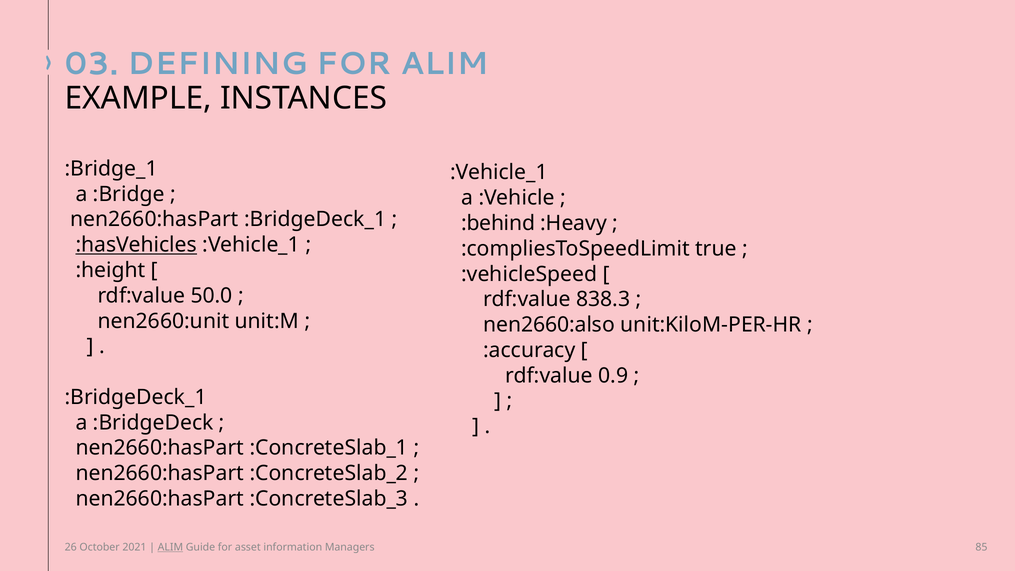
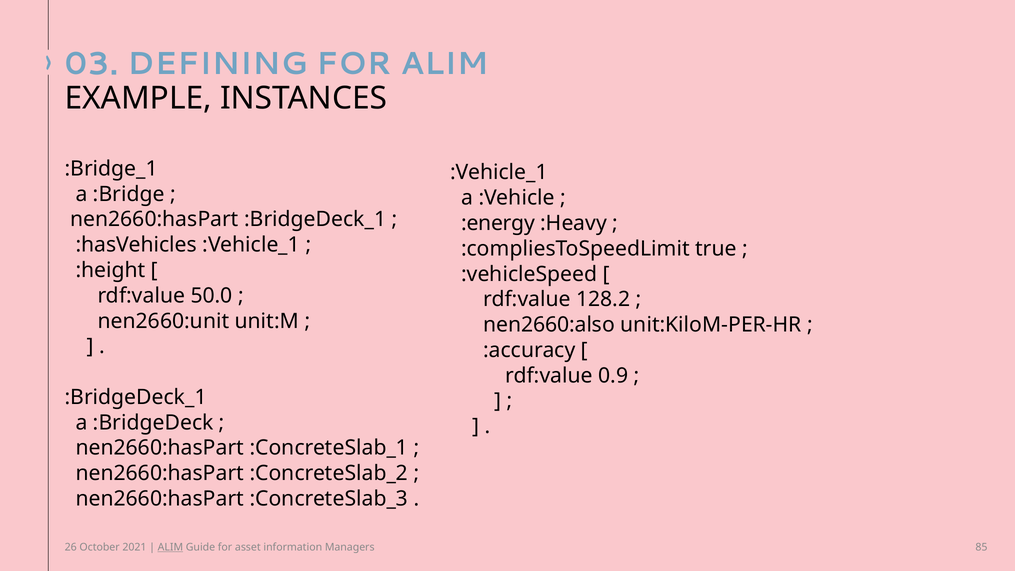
:behind: :behind -> :energy
:hasVehicles underline: present -> none
838.3: 838.3 -> 128.2
